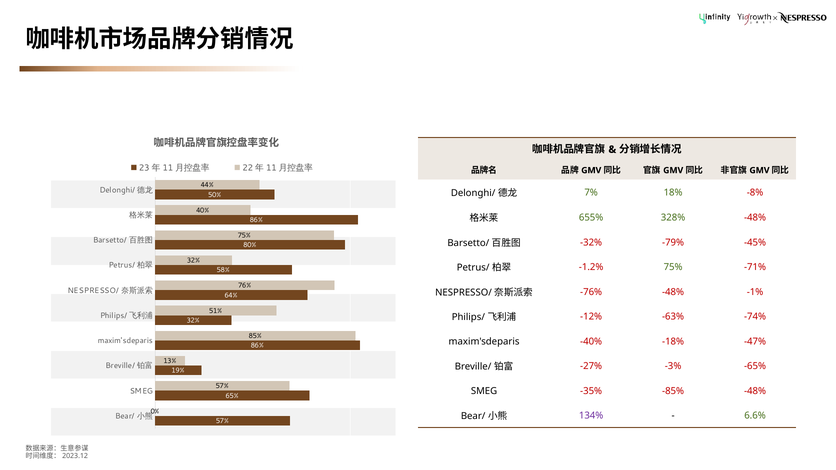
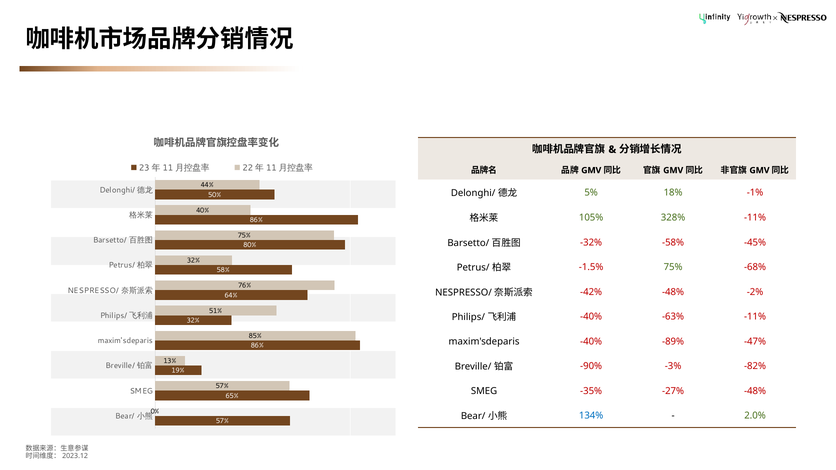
7%: 7% -> 5%
-8%: -8% -> -1%
655%: 655% -> 105%
328% -48%: -48% -> -11%
-79%: -79% -> -58%
-1.2%: -1.2% -> -1.5%
-71%: -71% -> -68%
-76%: -76% -> -42%
-1%: -1% -> -2%
-12% at (591, 317): -12% -> -40%
-63% -74%: -74% -> -11%
-18%: -18% -> -89%
-27%: -27% -> -90%
-65%: -65% -> -82%
-85%: -85% -> -27%
134% colour: purple -> blue
6.6%: 6.6% -> 2.0%
